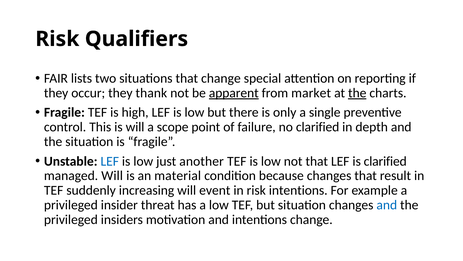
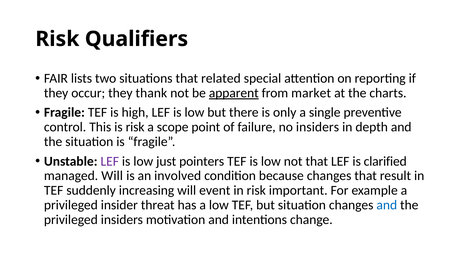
that change: change -> related
the at (357, 93) underline: present -> none
is will: will -> risk
no clarified: clarified -> insiders
LEF at (110, 161) colour: blue -> purple
another: another -> pointers
material: material -> involved
risk intentions: intentions -> important
